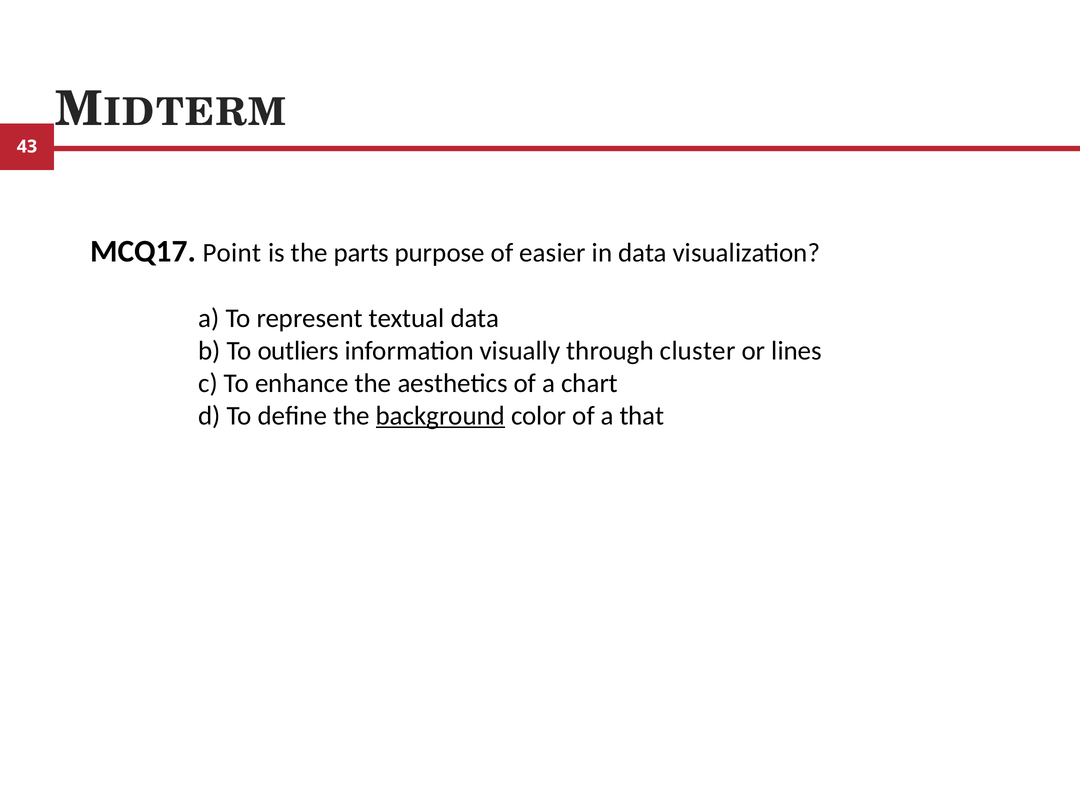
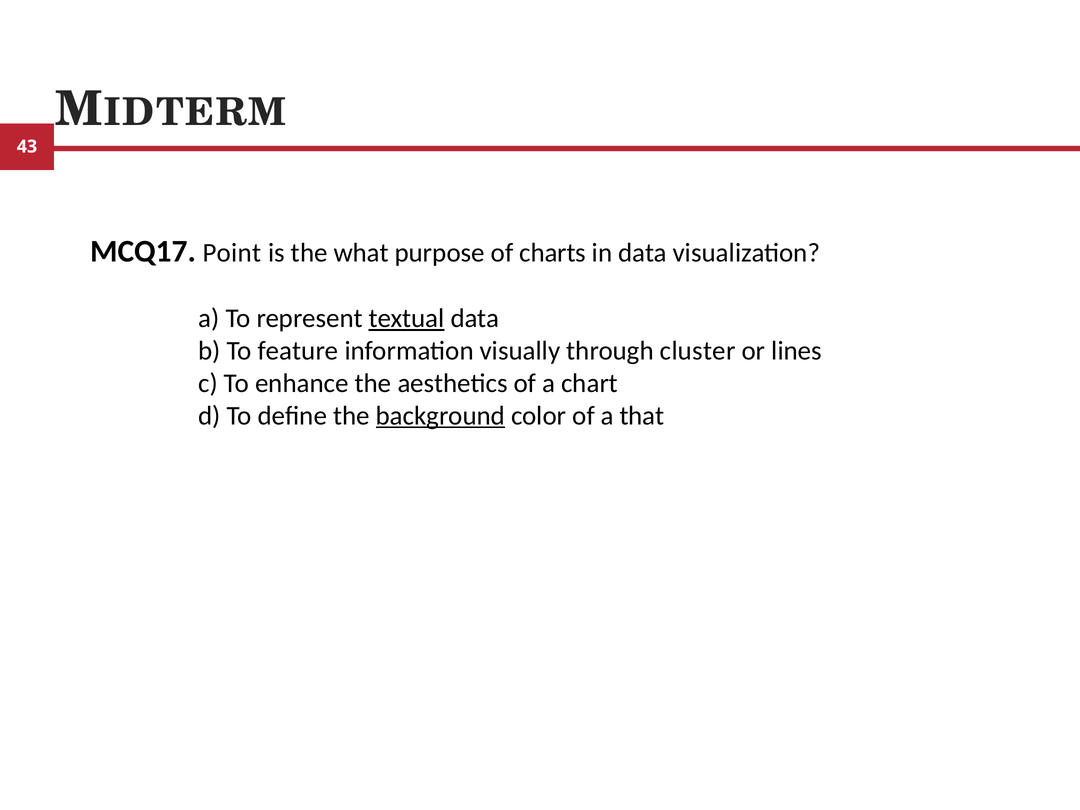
parts: parts -> what
easier: easier -> charts
textual underline: none -> present
outliers: outliers -> feature
